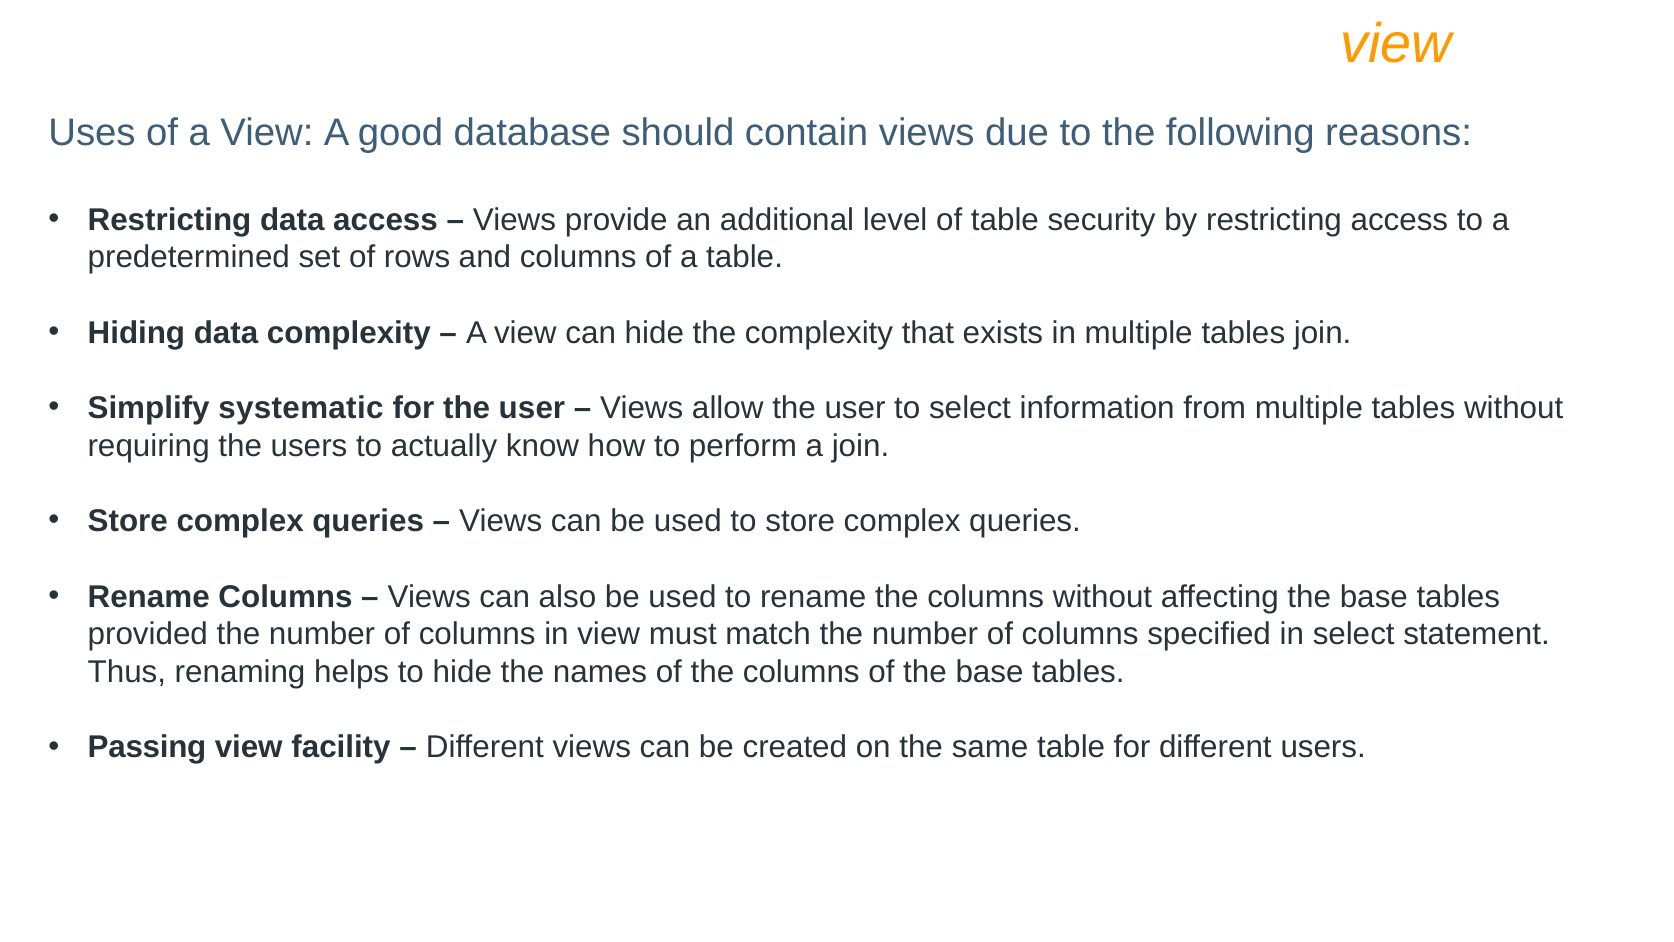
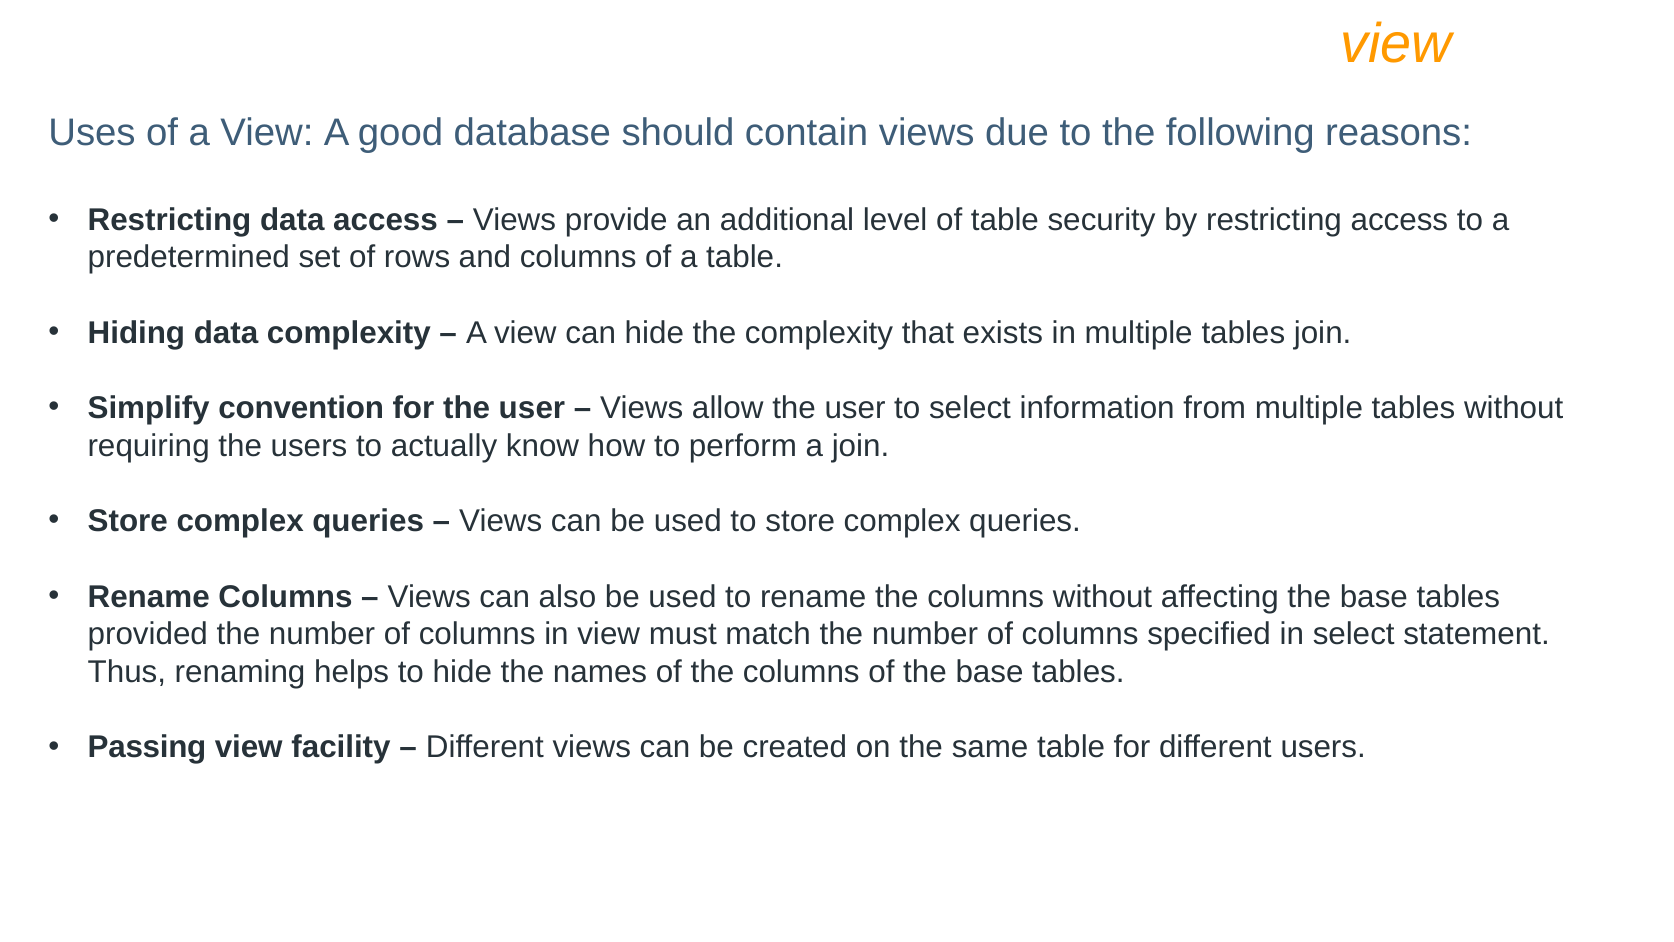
systematic: systematic -> convention
